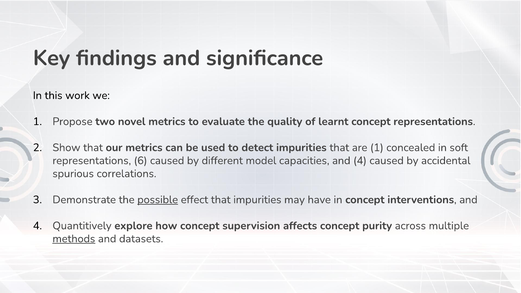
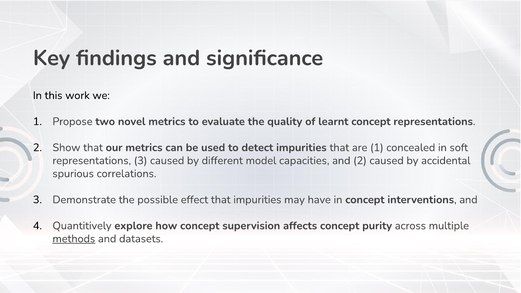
representations 6: 6 -> 3
capacities and 4: 4 -> 2
possible underline: present -> none
